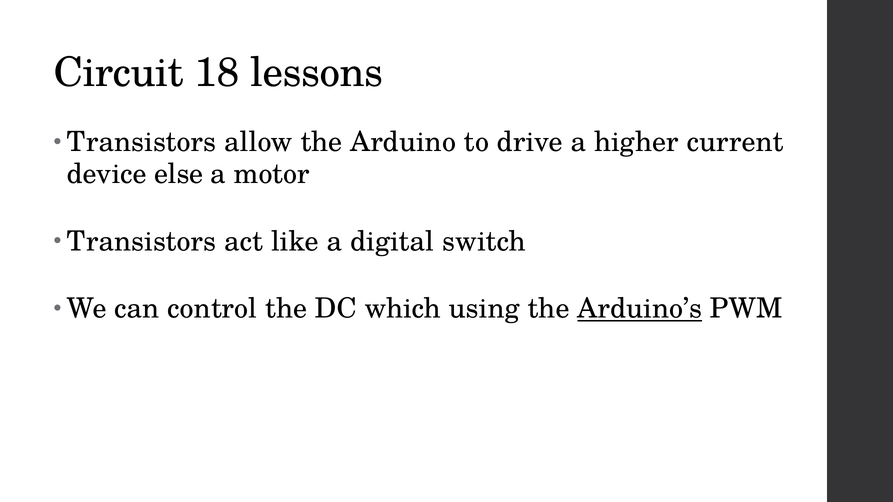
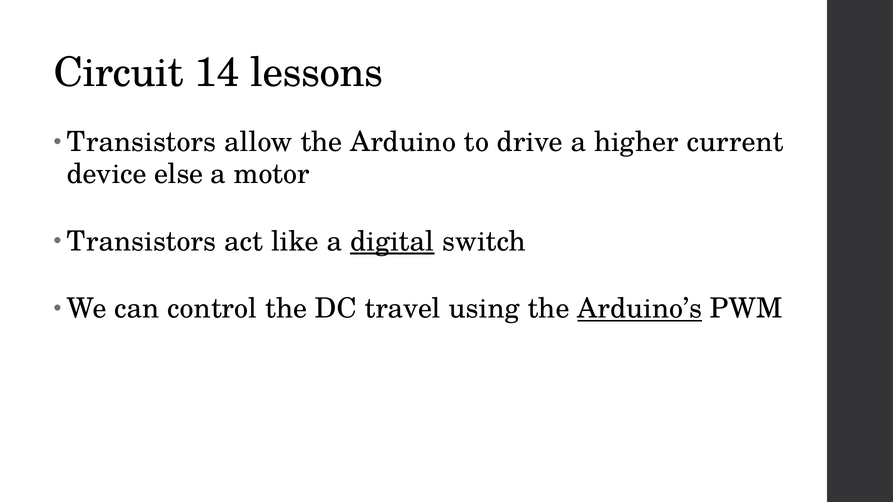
18: 18 -> 14
digital underline: none -> present
which: which -> travel
